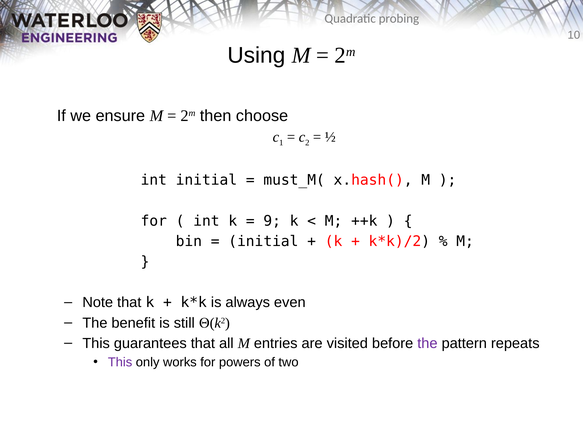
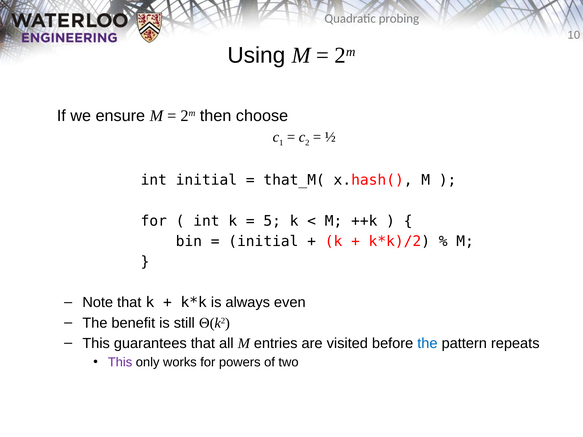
must_M(: must_M( -> that_M(
9: 9 -> 5
the at (427, 343) colour: purple -> blue
